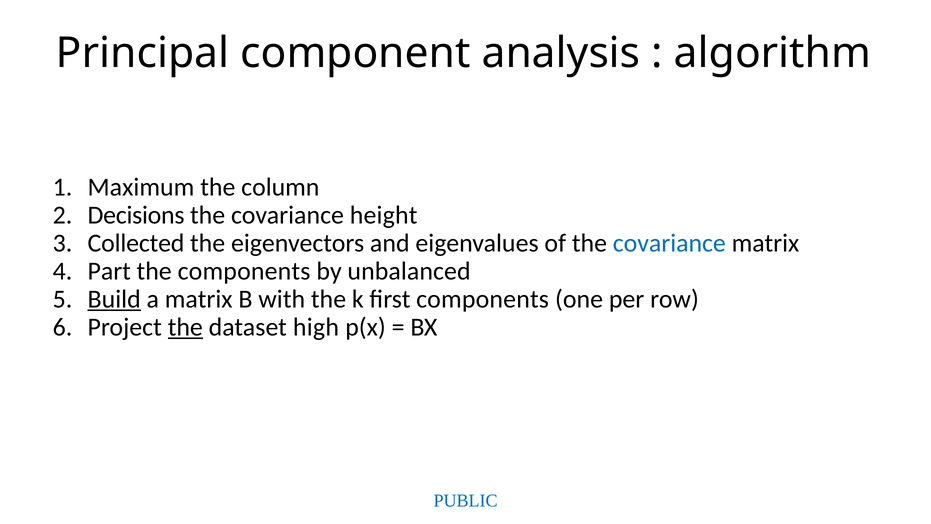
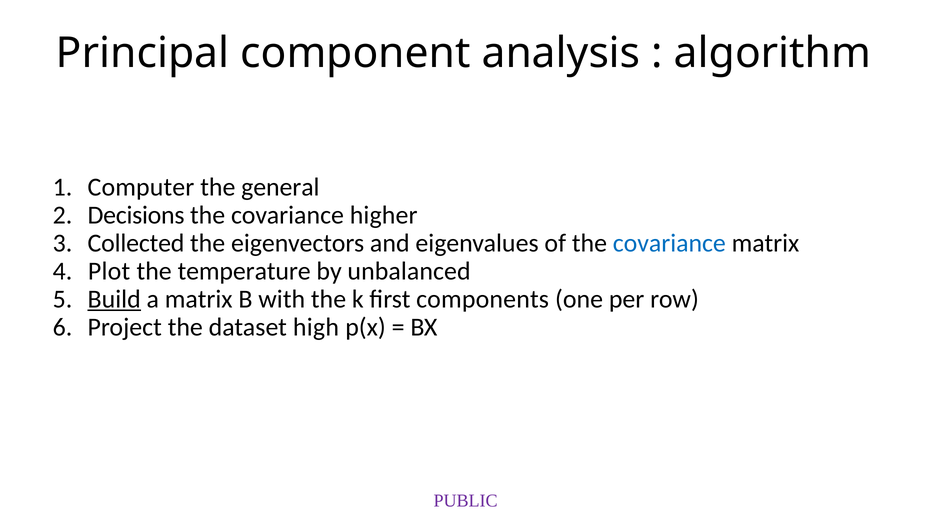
Maximum: Maximum -> Computer
column: column -> general
height: height -> higher
Part: Part -> Plot
the components: components -> temperature
the at (185, 327) underline: present -> none
PUBLIC colour: blue -> purple
